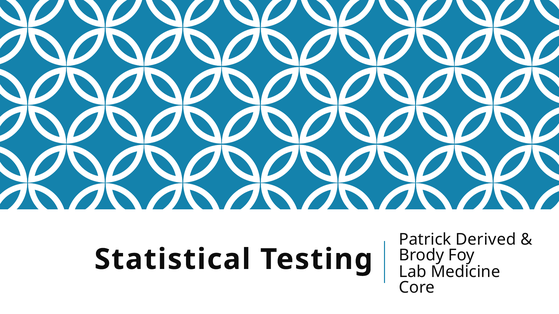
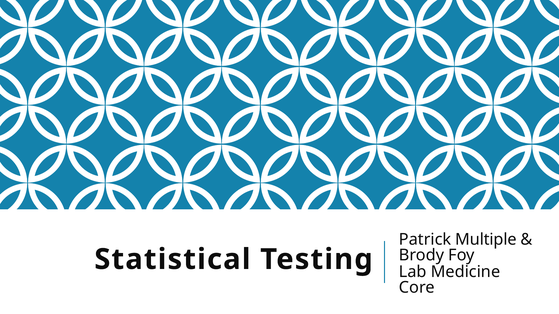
Derived: Derived -> Multiple
